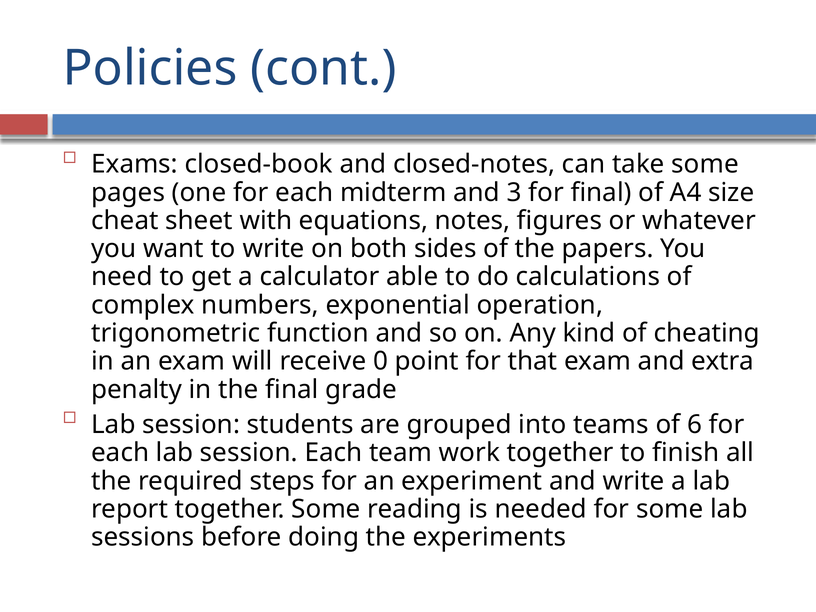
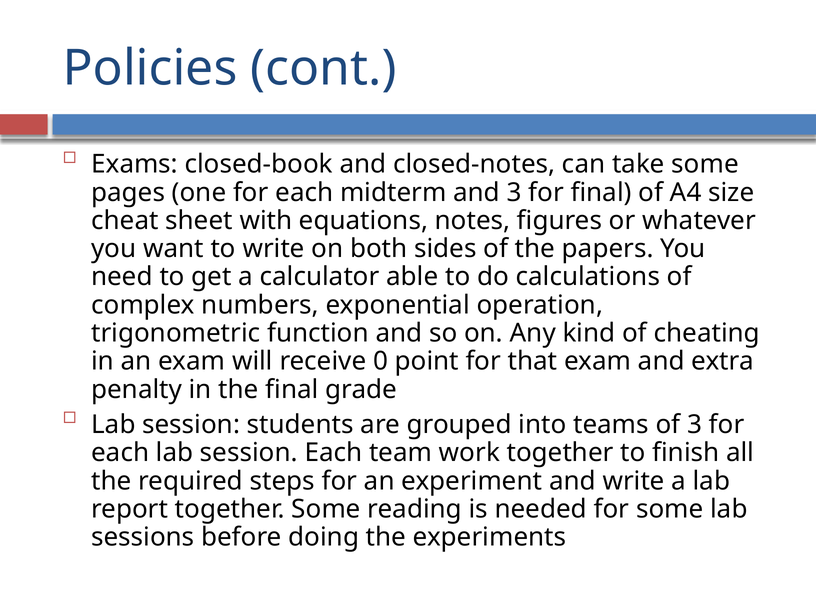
of 6: 6 -> 3
